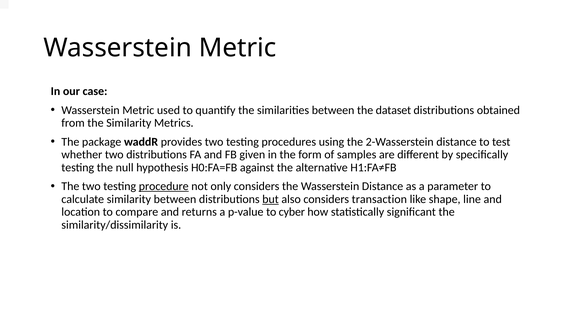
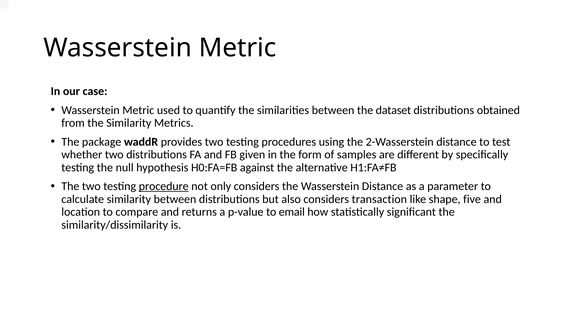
but underline: present -> none
line: line -> five
cyber: cyber -> email
